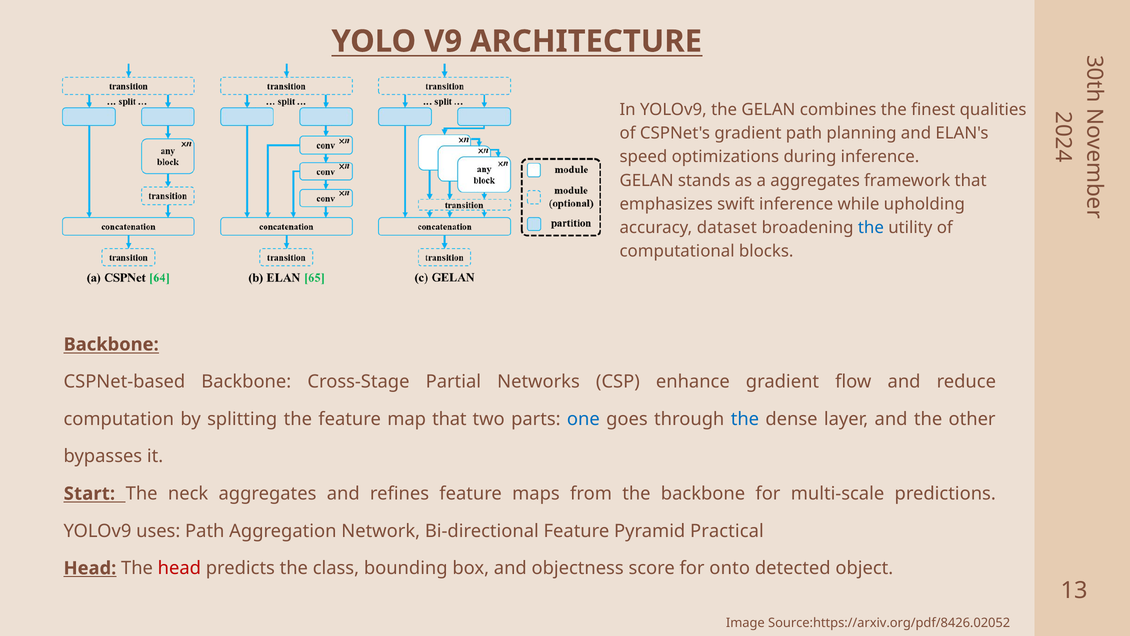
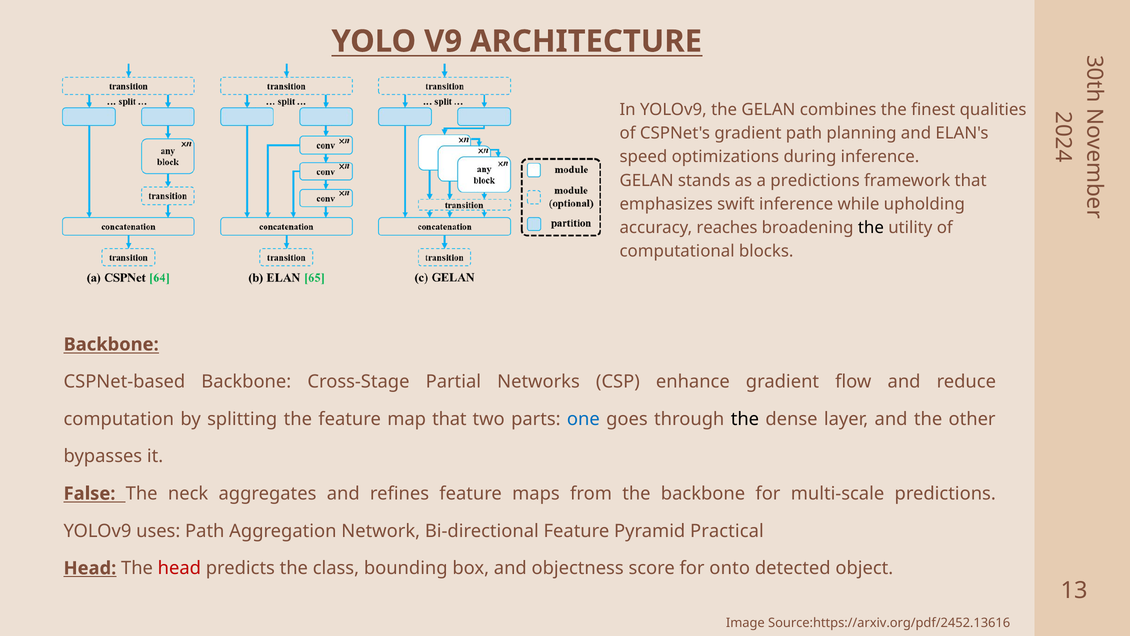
a aggregates: aggregates -> predictions
dataset: dataset -> reaches
the at (871, 228) colour: blue -> black
the at (745, 419) colour: blue -> black
Start: Start -> False
Source:https://arxiv.org/pdf/8426.02052: Source:https://arxiv.org/pdf/8426.02052 -> Source:https://arxiv.org/pdf/2452.13616
